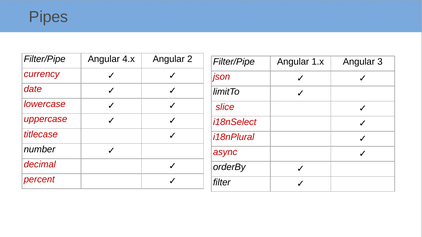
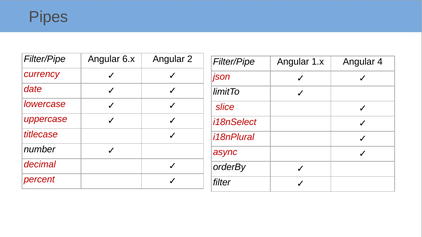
4.x: 4.x -> 6.x
3: 3 -> 4
